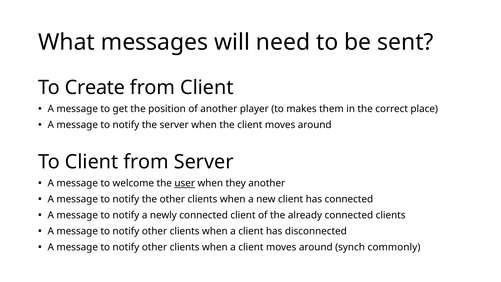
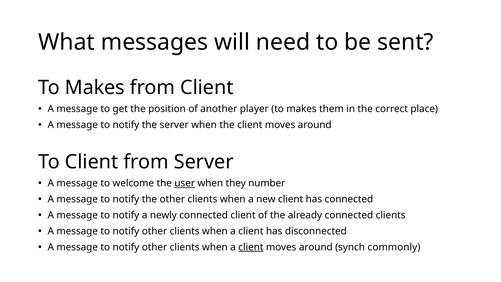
Create at (95, 87): Create -> Makes
they another: another -> number
client at (251, 247) underline: none -> present
